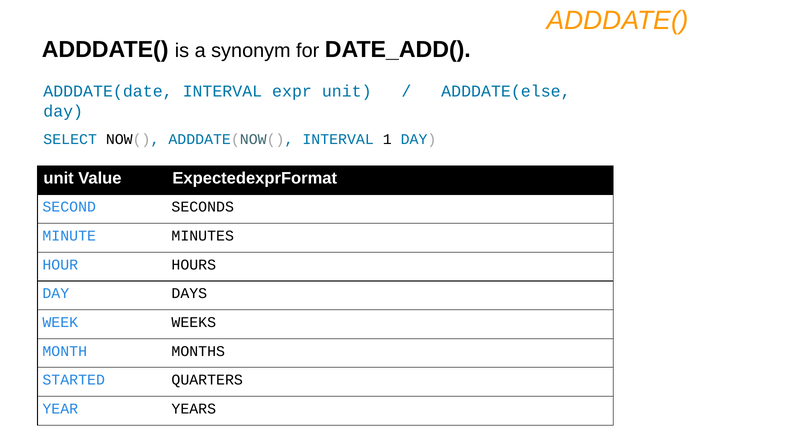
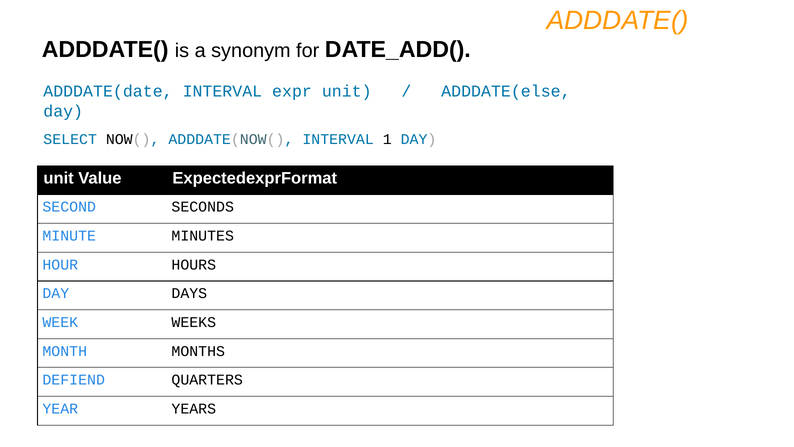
STARTED: STARTED -> DEFIEND
